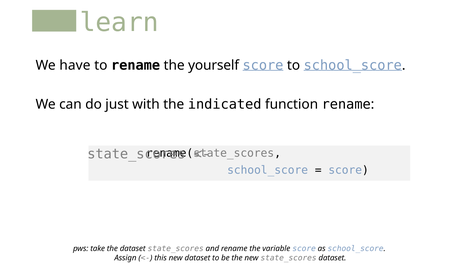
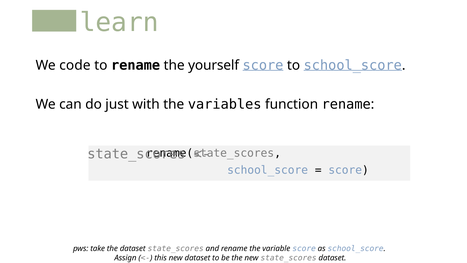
have: have -> code
indicated: indicated -> variables
